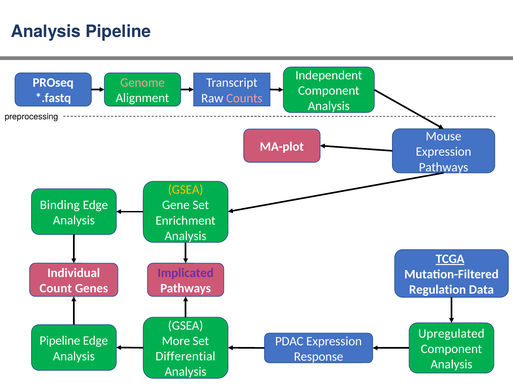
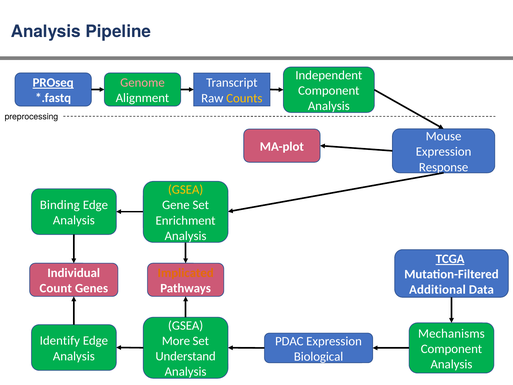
PROseq underline: none -> present
Counts colour: pink -> yellow
Pathways at (444, 167): Pathways -> Response
Implicated colour: purple -> orange
Regulation: Regulation -> Additional
Upregulated: Upregulated -> Mechanisms
Pipeline at (60, 340): Pipeline -> Identify
Differential: Differential -> Understand
Response: Response -> Biological
